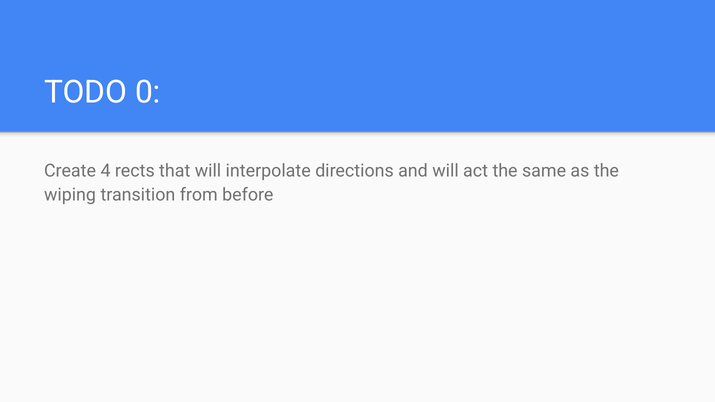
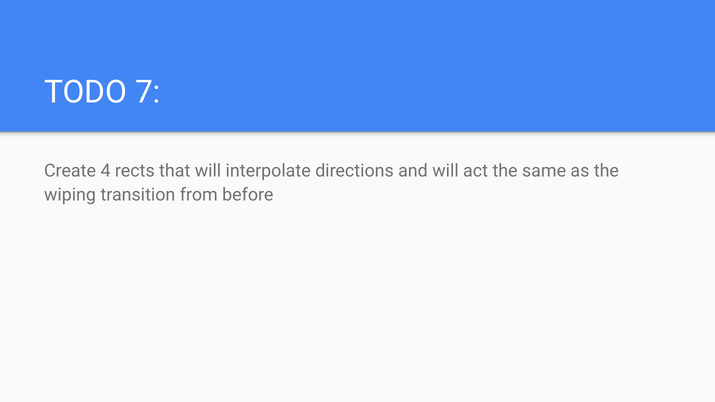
0: 0 -> 7
